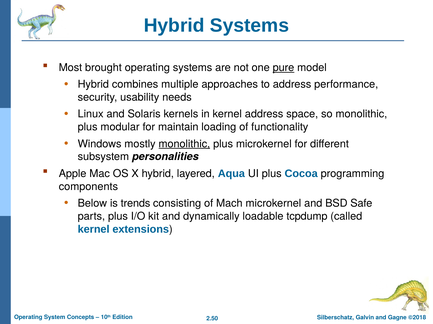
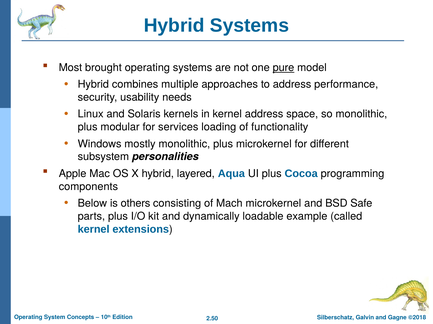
maintain: maintain -> services
monolithic at (184, 144) underline: present -> none
trends: trends -> others
tcpdump: tcpdump -> example
